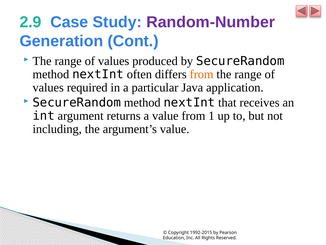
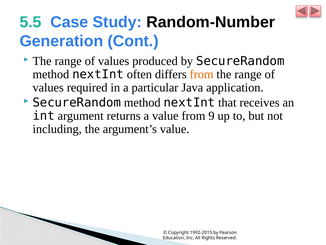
2.9: 2.9 -> 5.5
Random-Number colour: purple -> black
1: 1 -> 9
